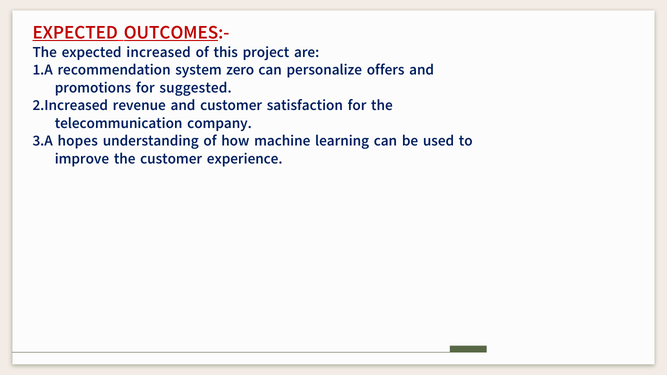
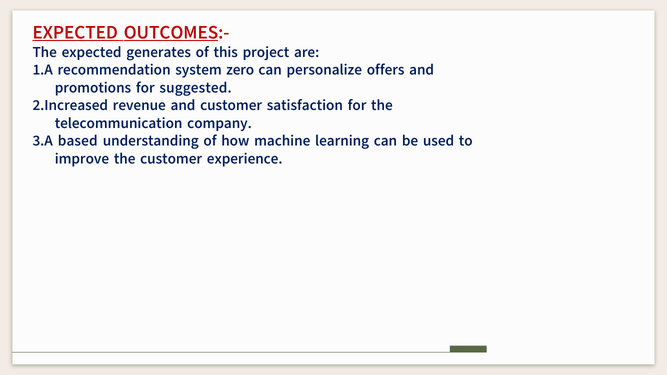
increased: increased -> generates
hopes: hopes -> based
